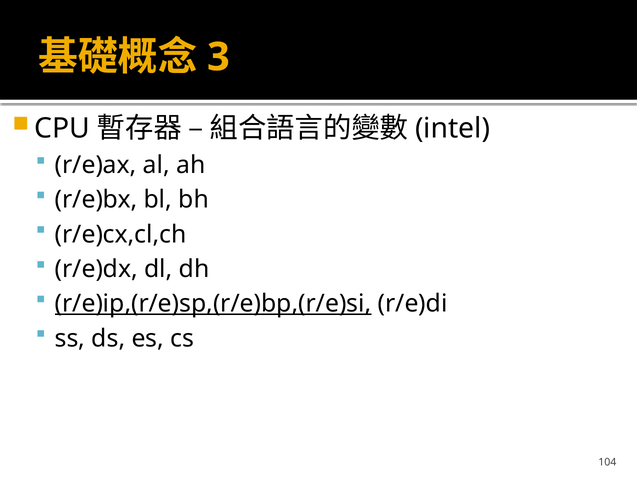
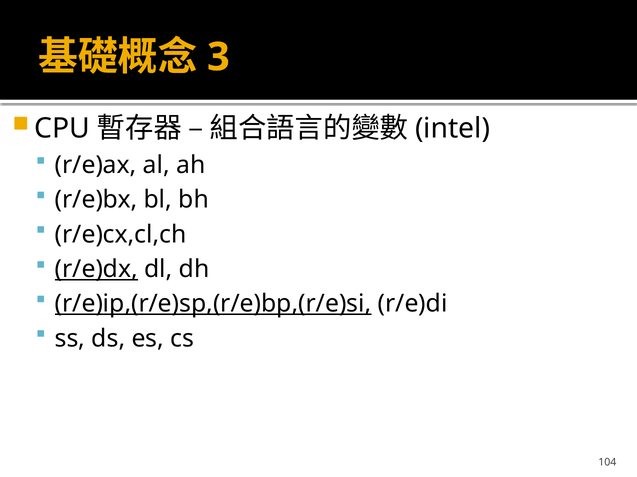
r/e)dx underline: none -> present
